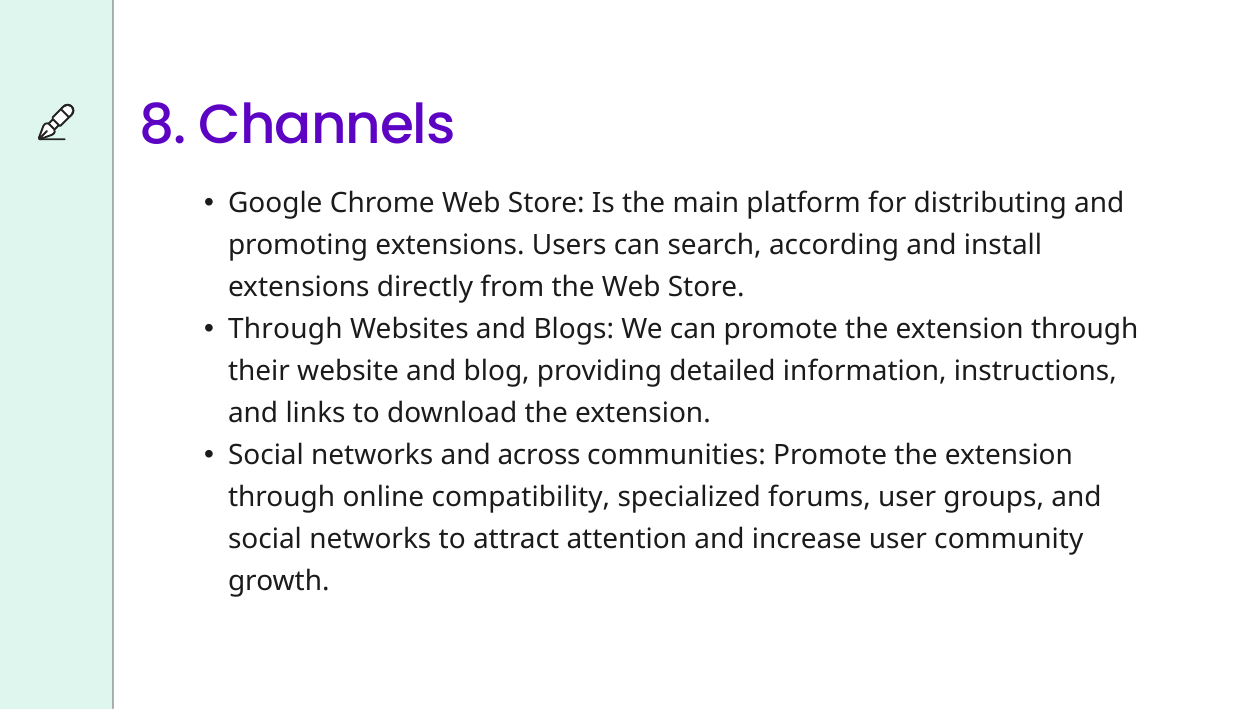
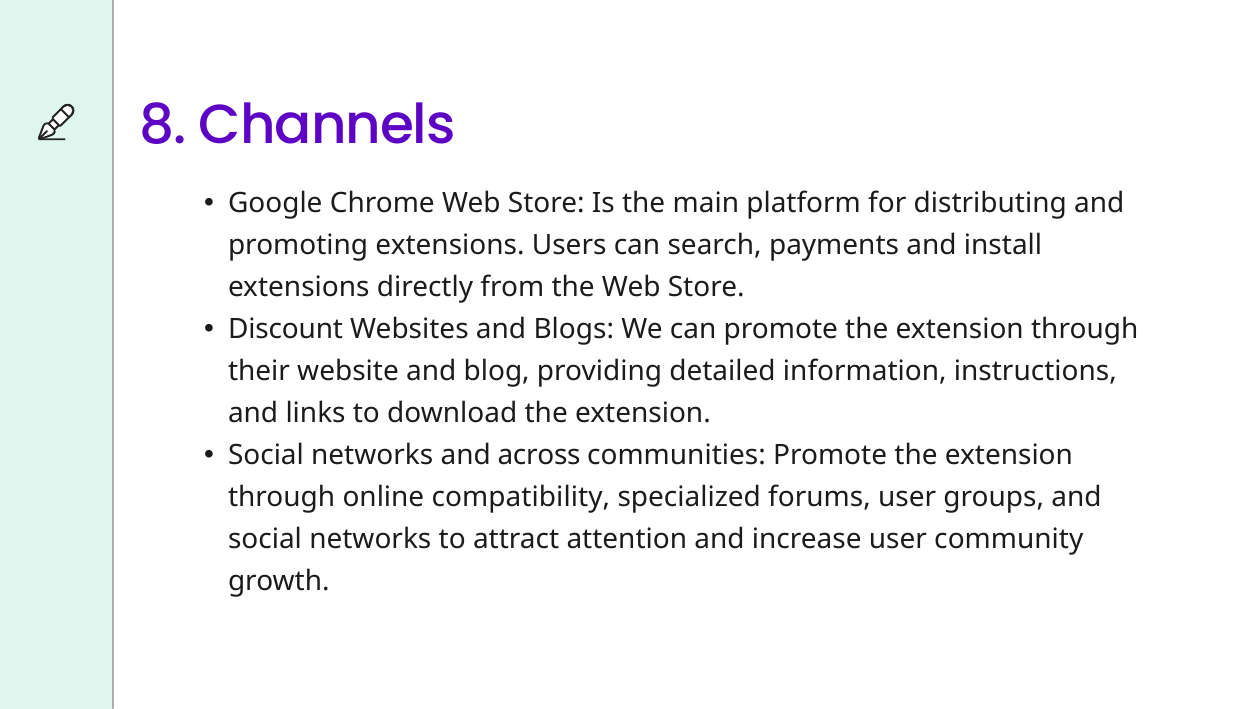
according: according -> payments
Through at (285, 329): Through -> Discount
